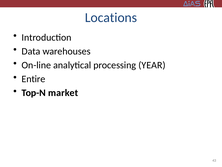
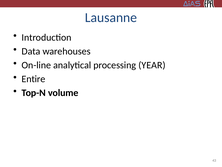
Locations: Locations -> Lausanne
market: market -> volume
